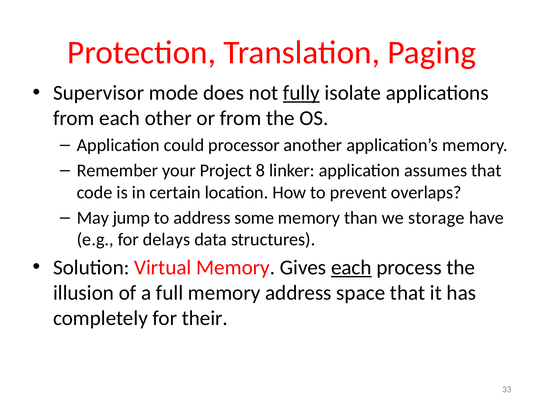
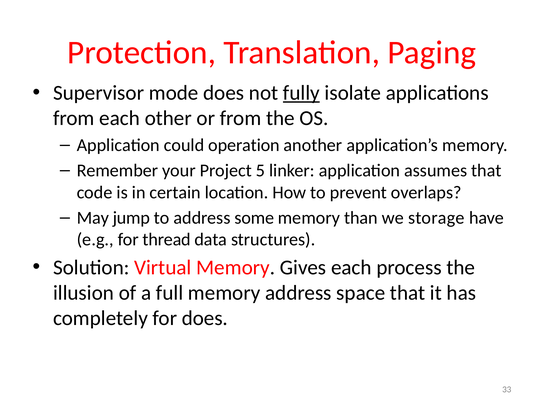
processor: processor -> operation
8: 8 -> 5
delays: delays -> thread
each at (351, 267) underline: present -> none
for their: their -> does
